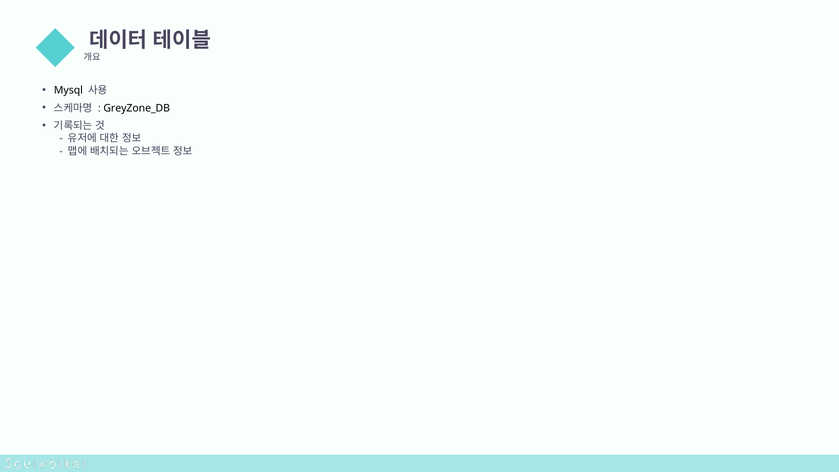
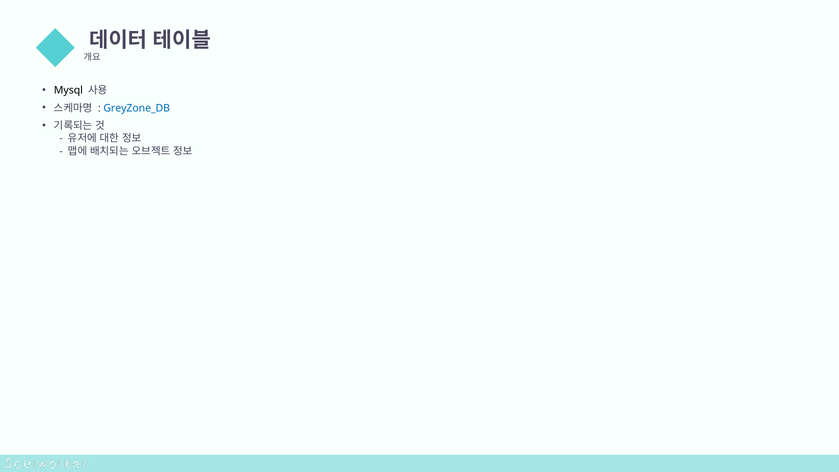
GreyZone_DB colour: black -> blue
